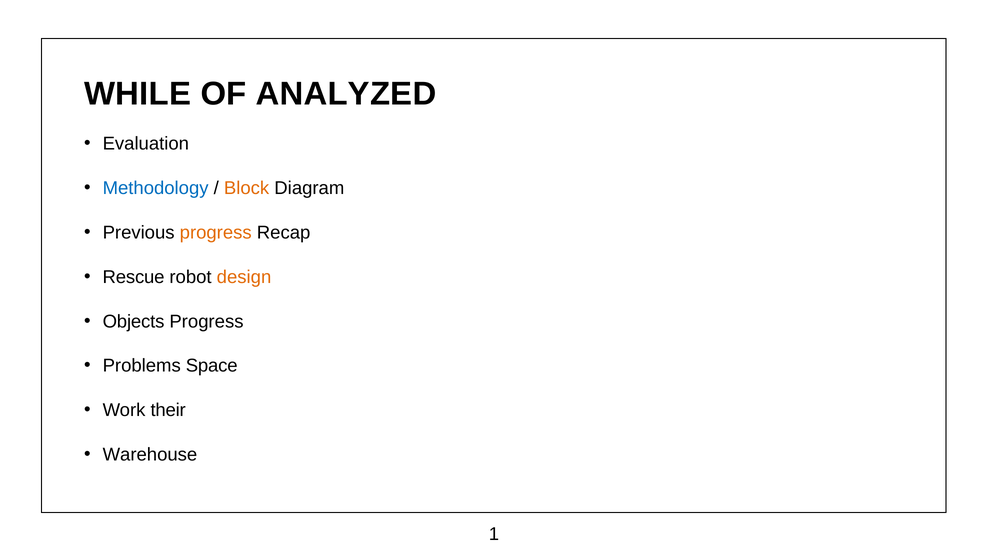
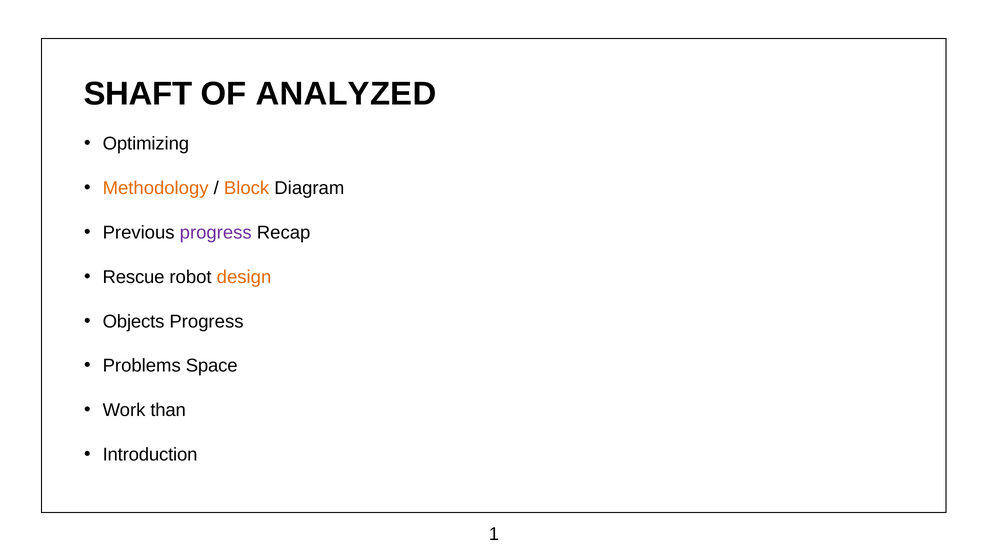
WHILE: WHILE -> SHAFT
Evaluation: Evaluation -> Optimizing
Methodology colour: blue -> orange
progress at (216, 233) colour: orange -> purple
their: their -> than
Warehouse: Warehouse -> Introduction
